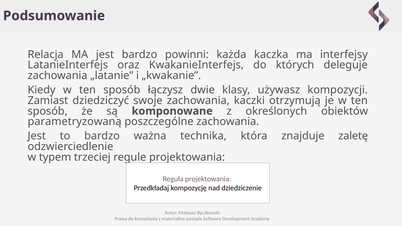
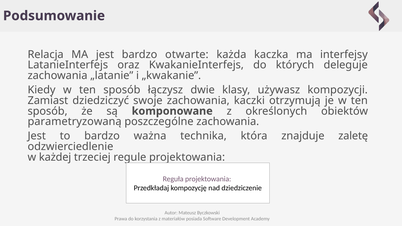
powinni: powinni -> otwarte
typem: typem -> każdej
